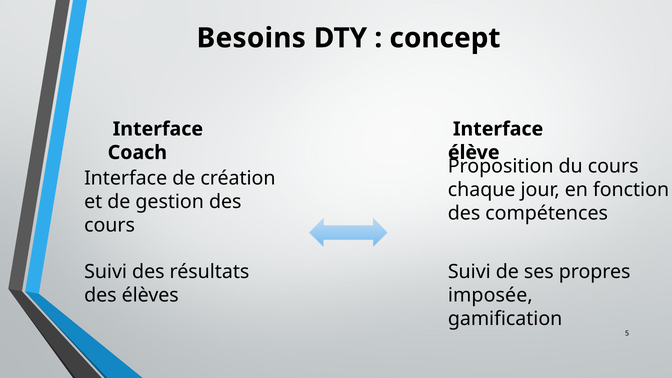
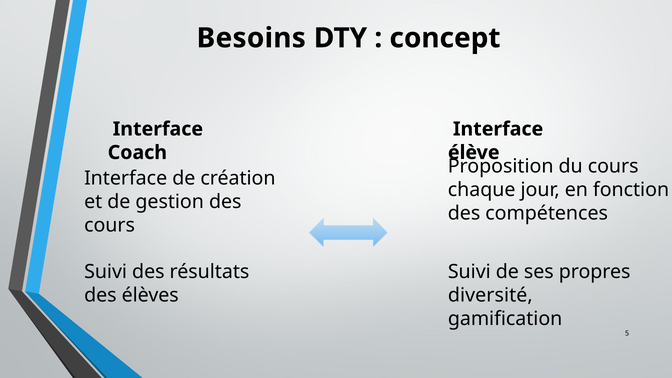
imposée: imposée -> diversité
